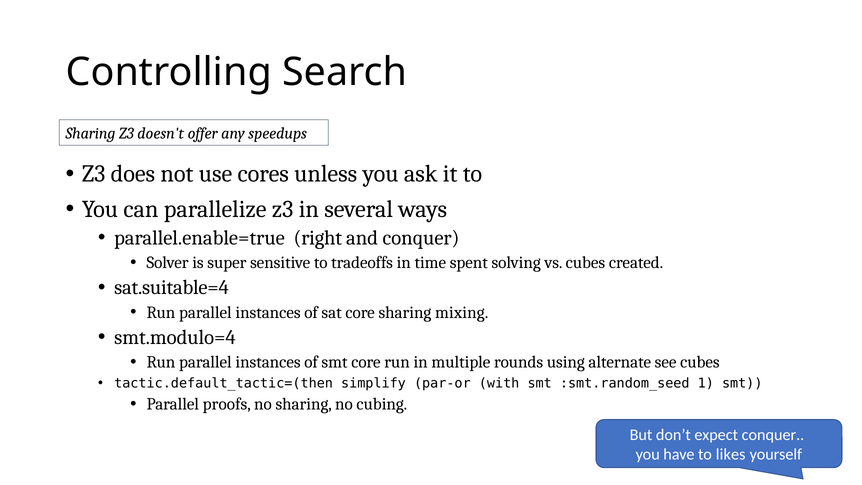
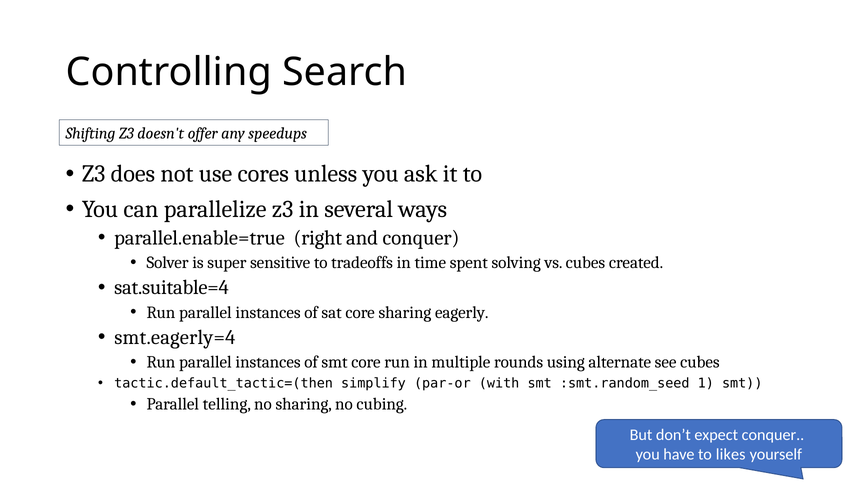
Sharing at (91, 134): Sharing -> Shifting
mixing: mixing -> eagerly
smt.modulo=4: smt.modulo=4 -> smt.eagerly=4
proofs: proofs -> telling
